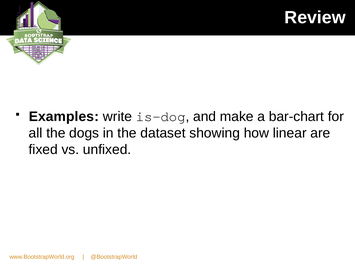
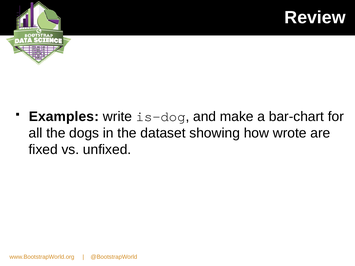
linear: linear -> wrote
